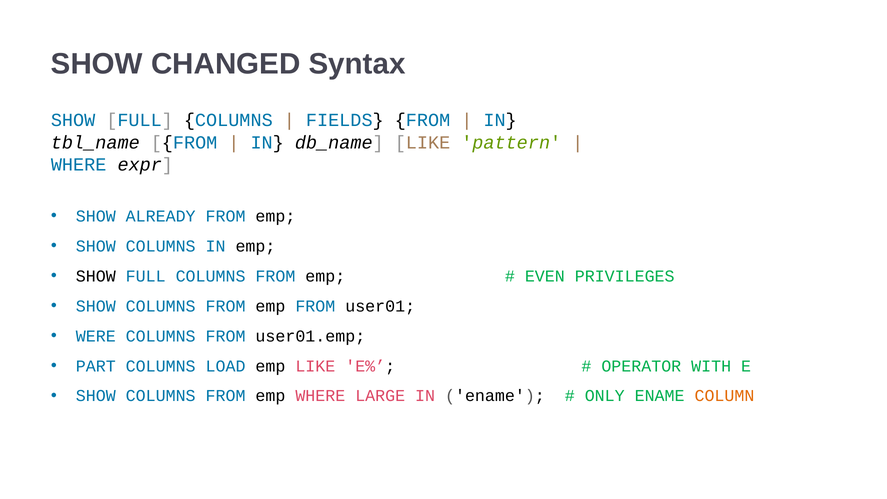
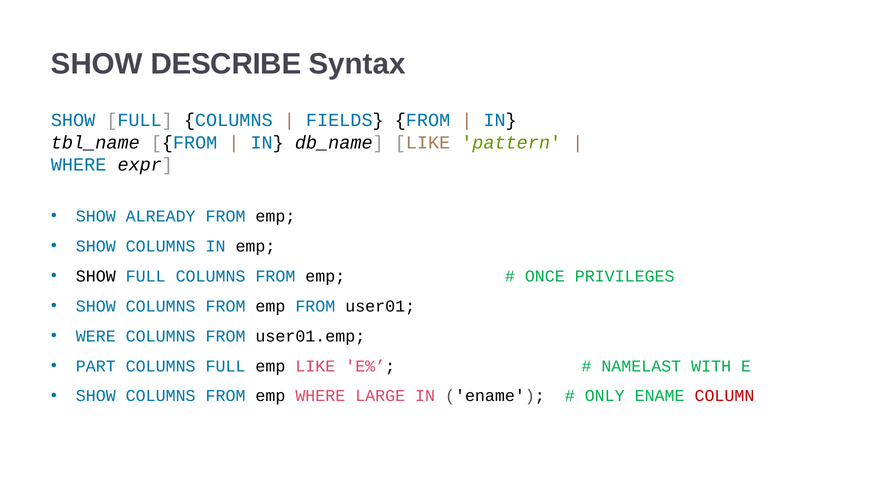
CHANGED: CHANGED -> DESCRIBE
EVEN: EVEN -> ONCE
COLUMNS LOAD: LOAD -> FULL
OPERATOR: OPERATOR -> NAMELAST
COLUMN colour: orange -> red
